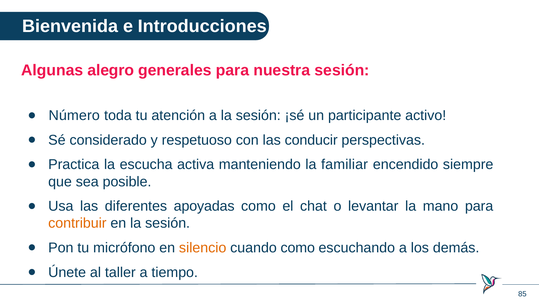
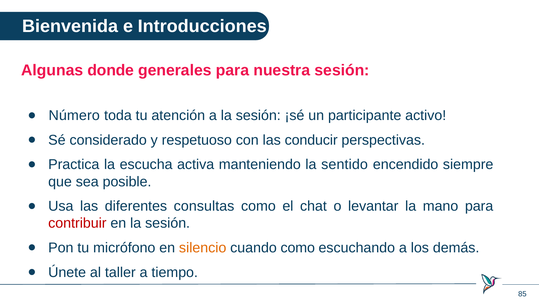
alegro: alegro -> donde
familiar: familiar -> sentido
apoyadas: apoyadas -> consultas
contribuir colour: orange -> red
